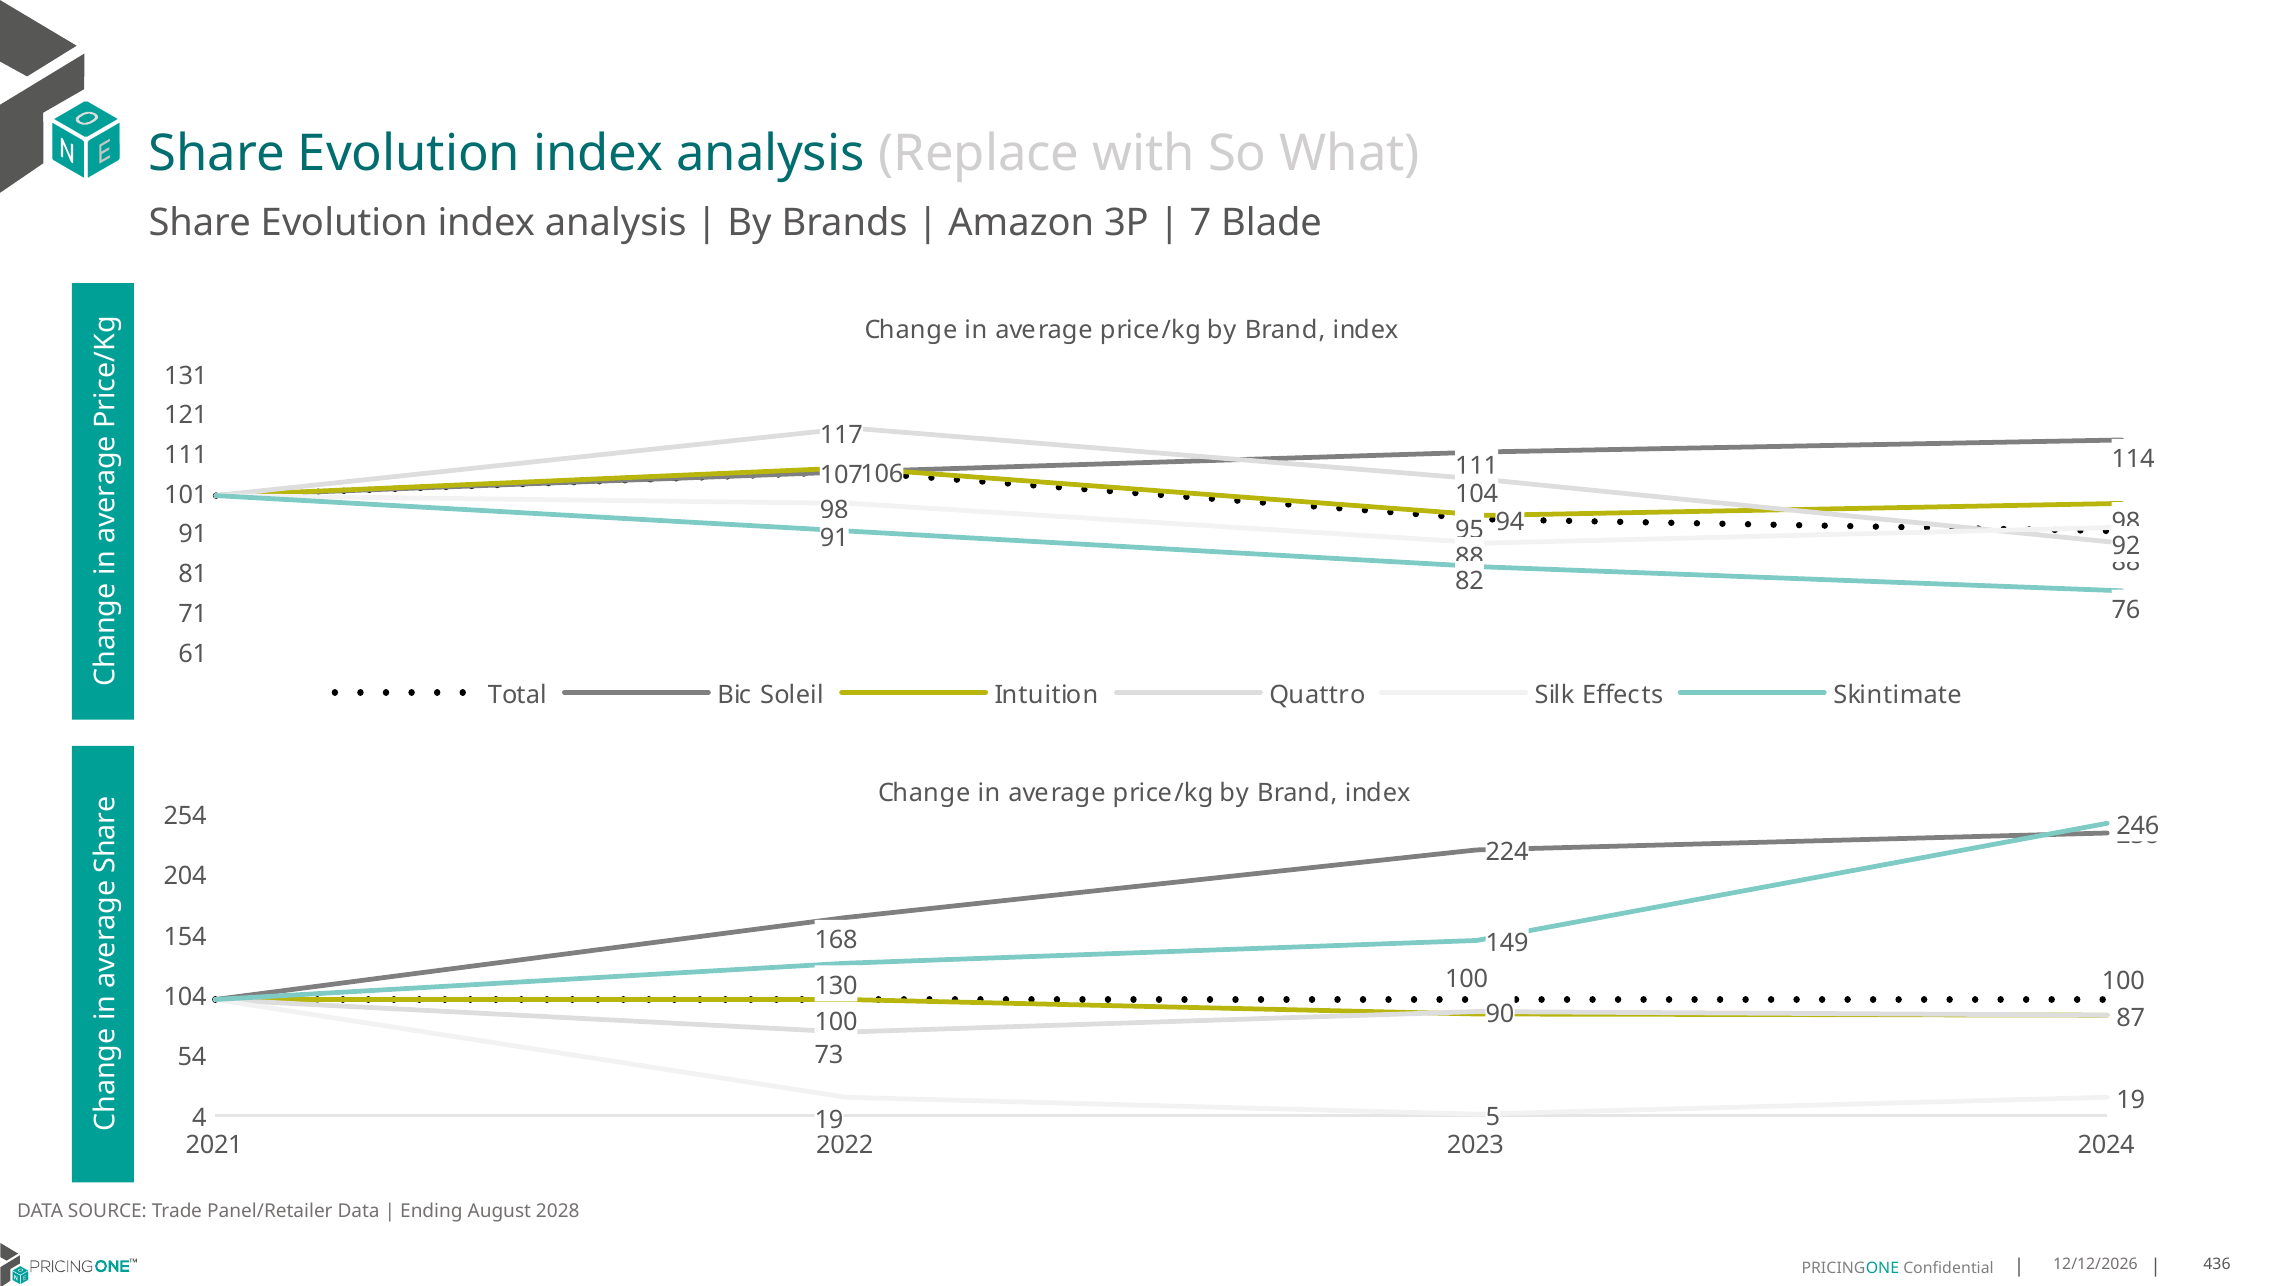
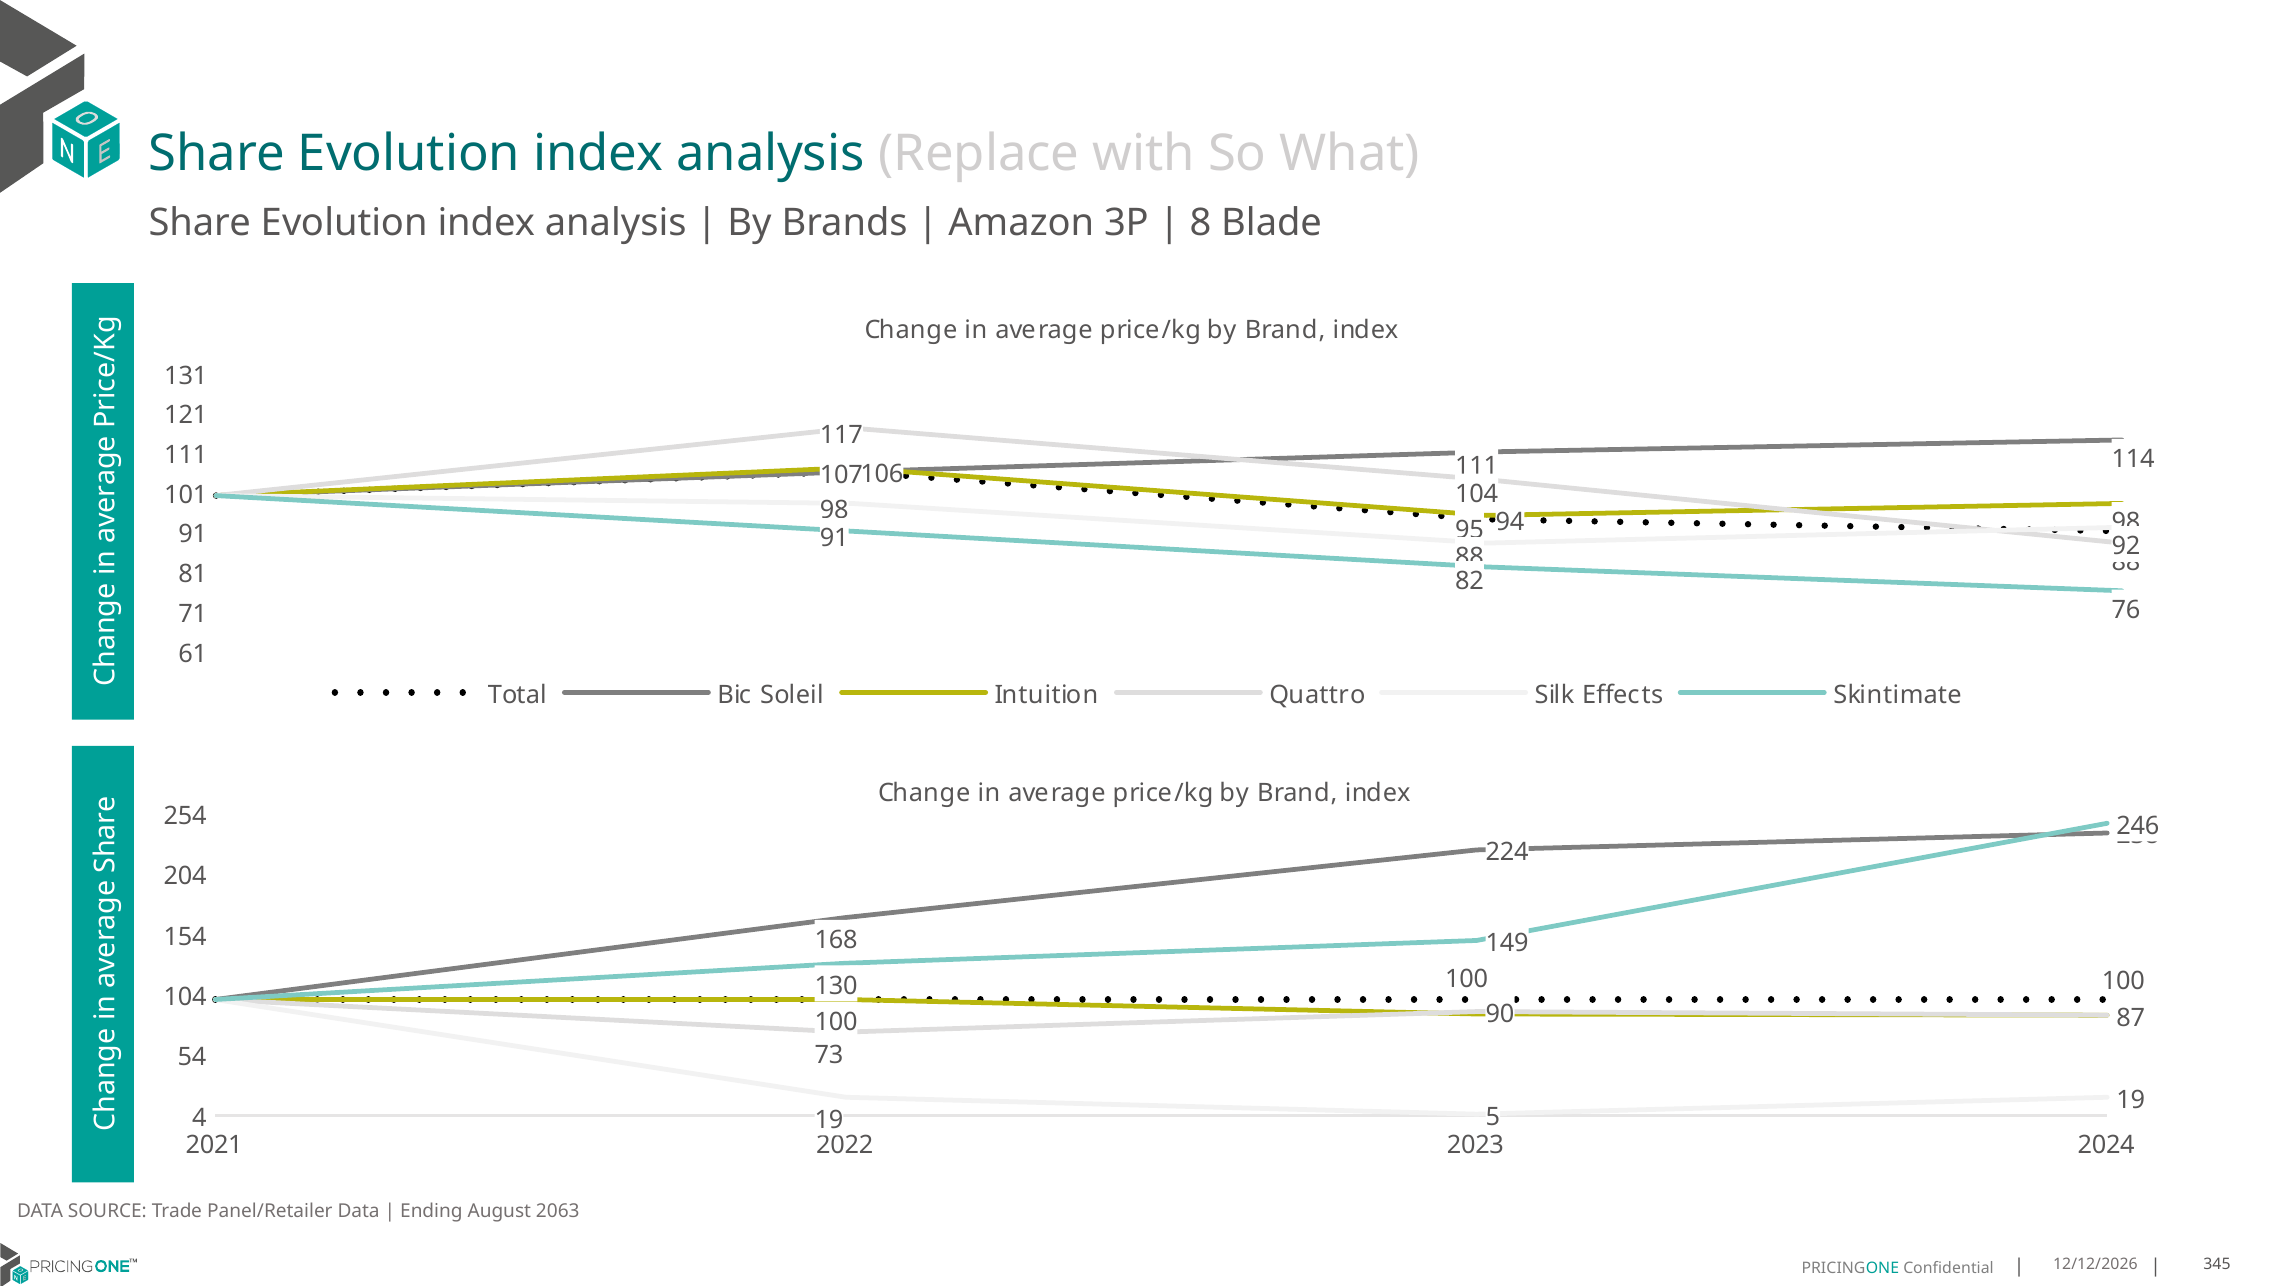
7: 7 -> 8
2028: 2028 -> 2063
436: 436 -> 345
